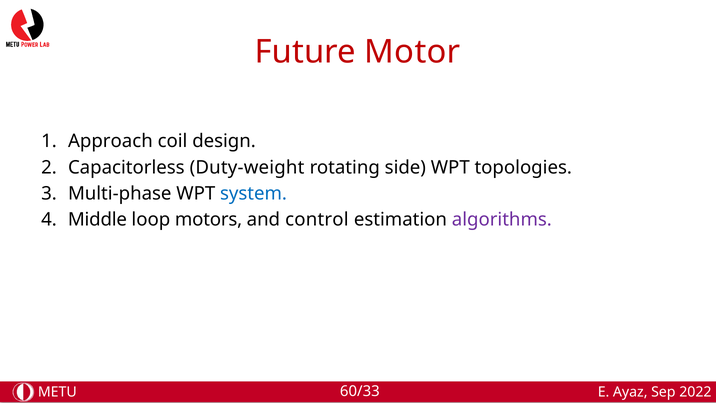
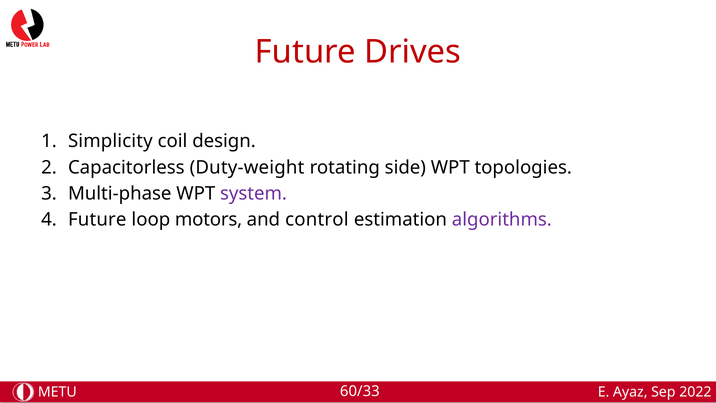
Motor: Motor -> Drives
Approach: Approach -> Simplicity
system colour: blue -> purple
Middle at (97, 219): Middle -> Future
